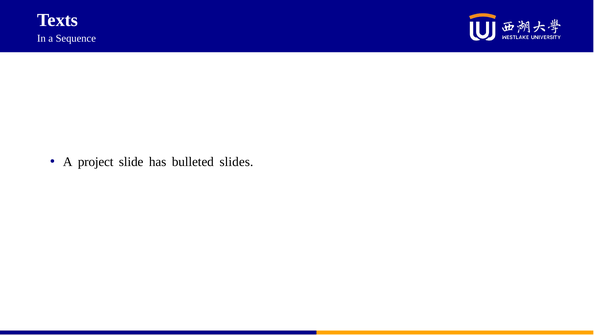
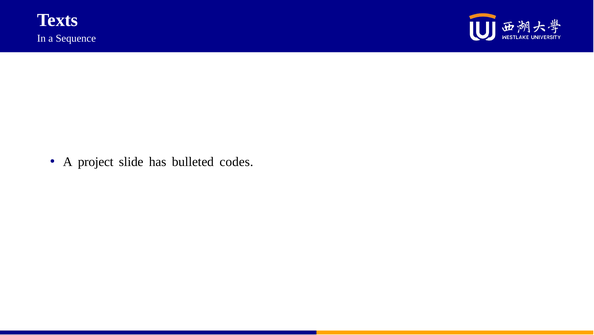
slides: slides -> codes
